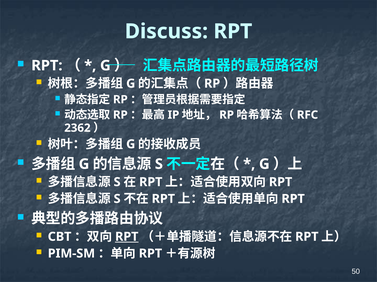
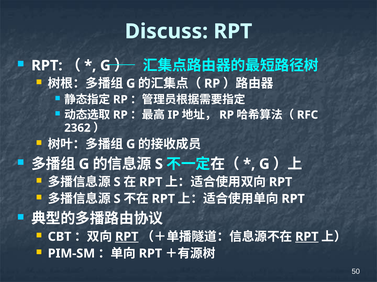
RPT at (307, 237) underline: none -> present
